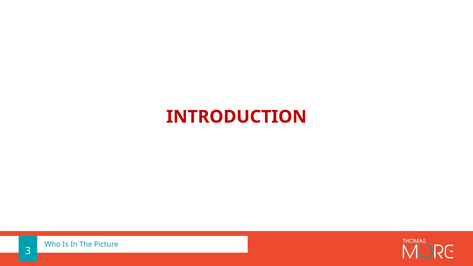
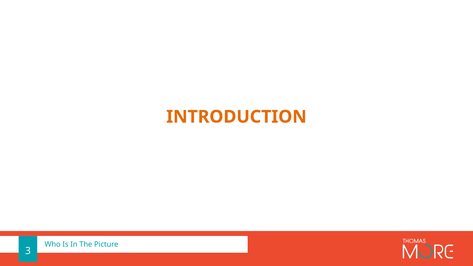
INTRODUCTION colour: red -> orange
